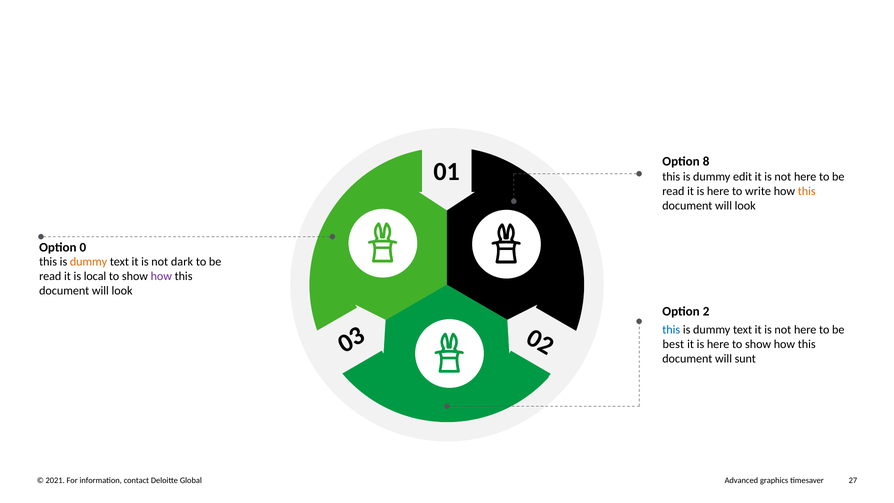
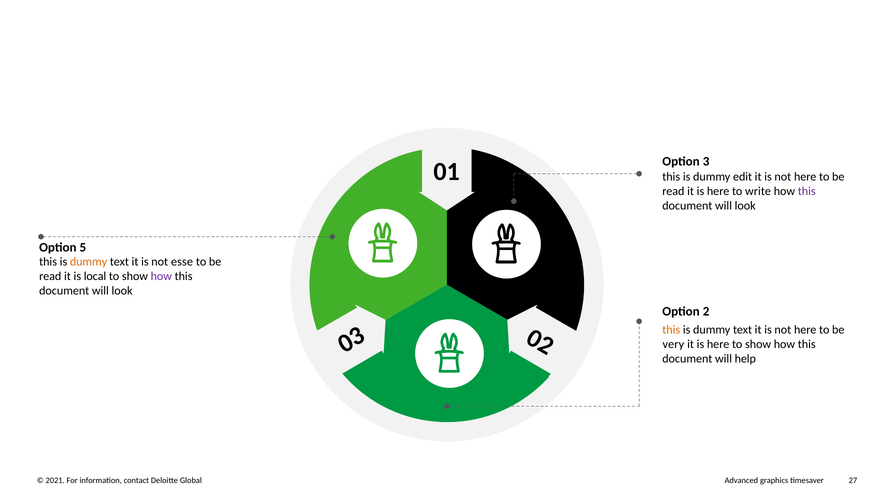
Option 8: 8 -> 3
this at (807, 191) colour: orange -> purple
Option 0: 0 -> 5
dark: dark -> esse
this at (671, 330) colour: blue -> orange
best: best -> very
sunt: sunt -> help
